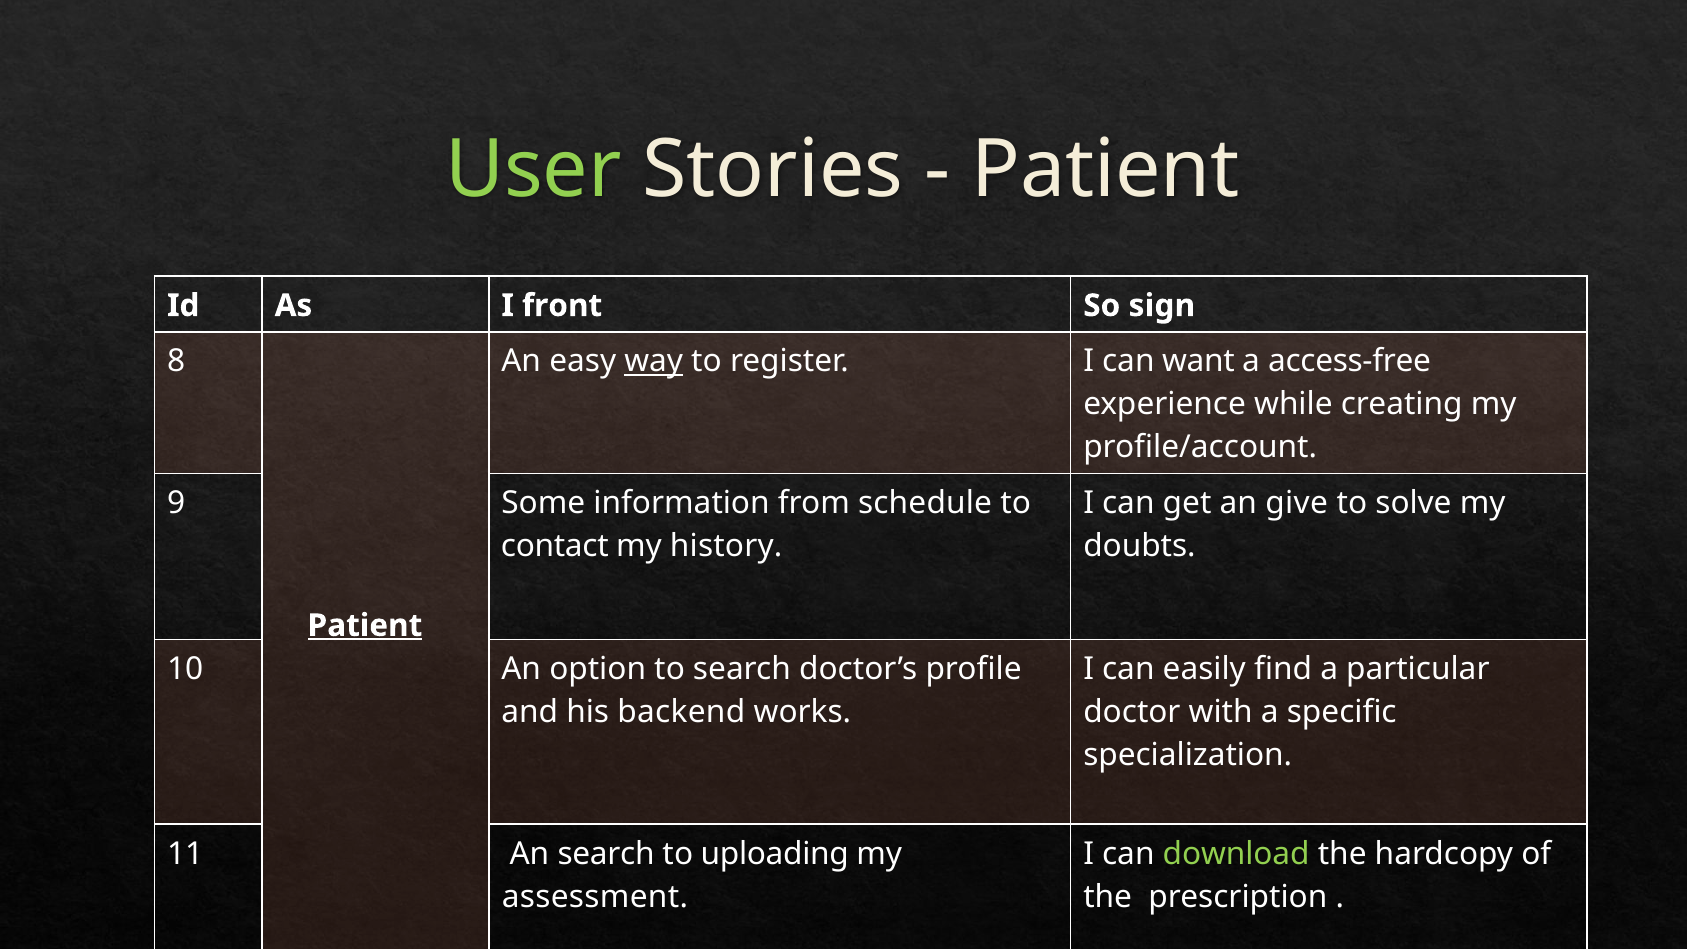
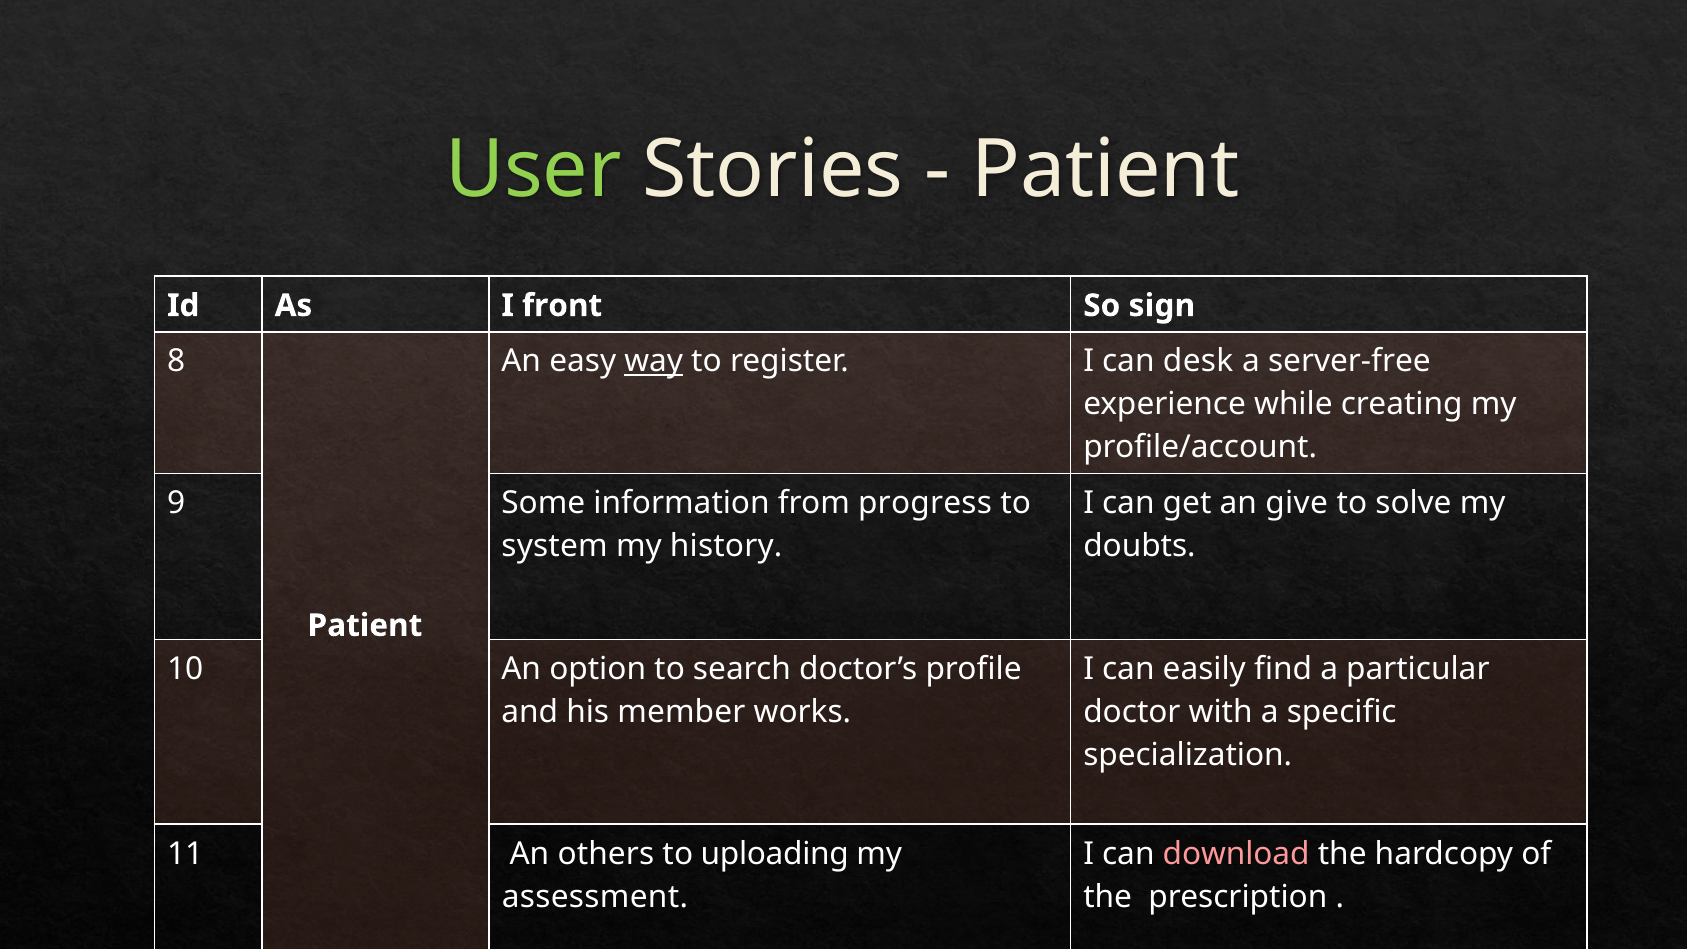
want: want -> desk
access-free: access-free -> server-free
schedule: schedule -> progress
contact: contact -> system
Patient at (365, 625) underline: present -> none
backend: backend -> member
An search: search -> others
download colour: light green -> pink
